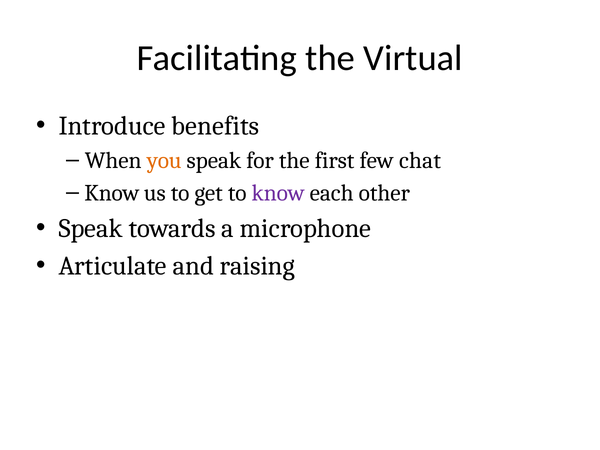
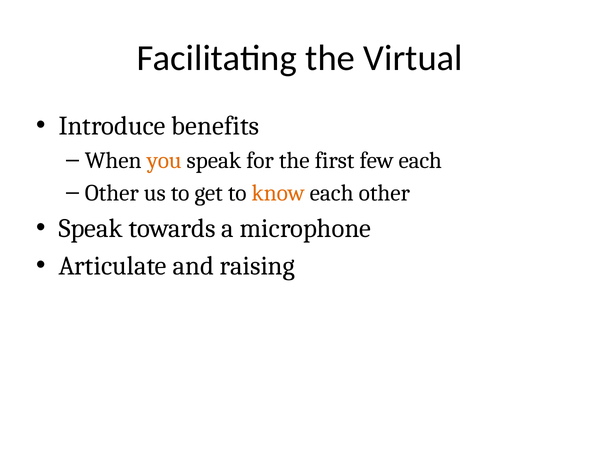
few chat: chat -> each
Know at (112, 193): Know -> Other
know at (278, 193) colour: purple -> orange
